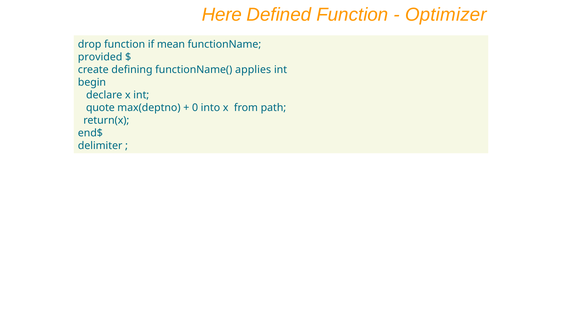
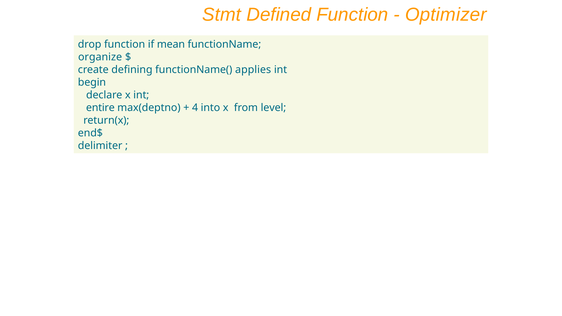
Here: Here -> Stmt
provided: provided -> organize
quote: quote -> entire
0: 0 -> 4
path: path -> level
